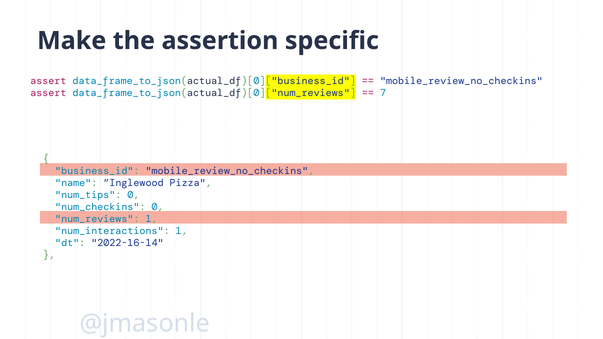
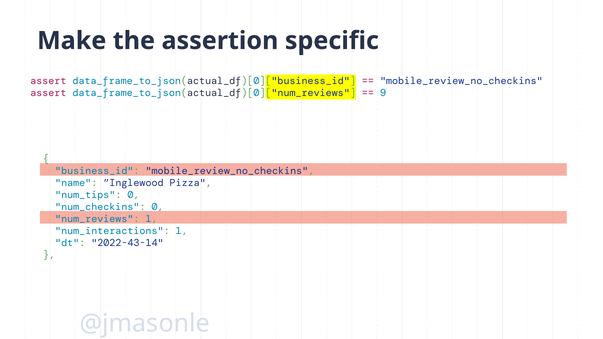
7: 7 -> 9
2022-16-14: 2022-16-14 -> 2022-43-14
